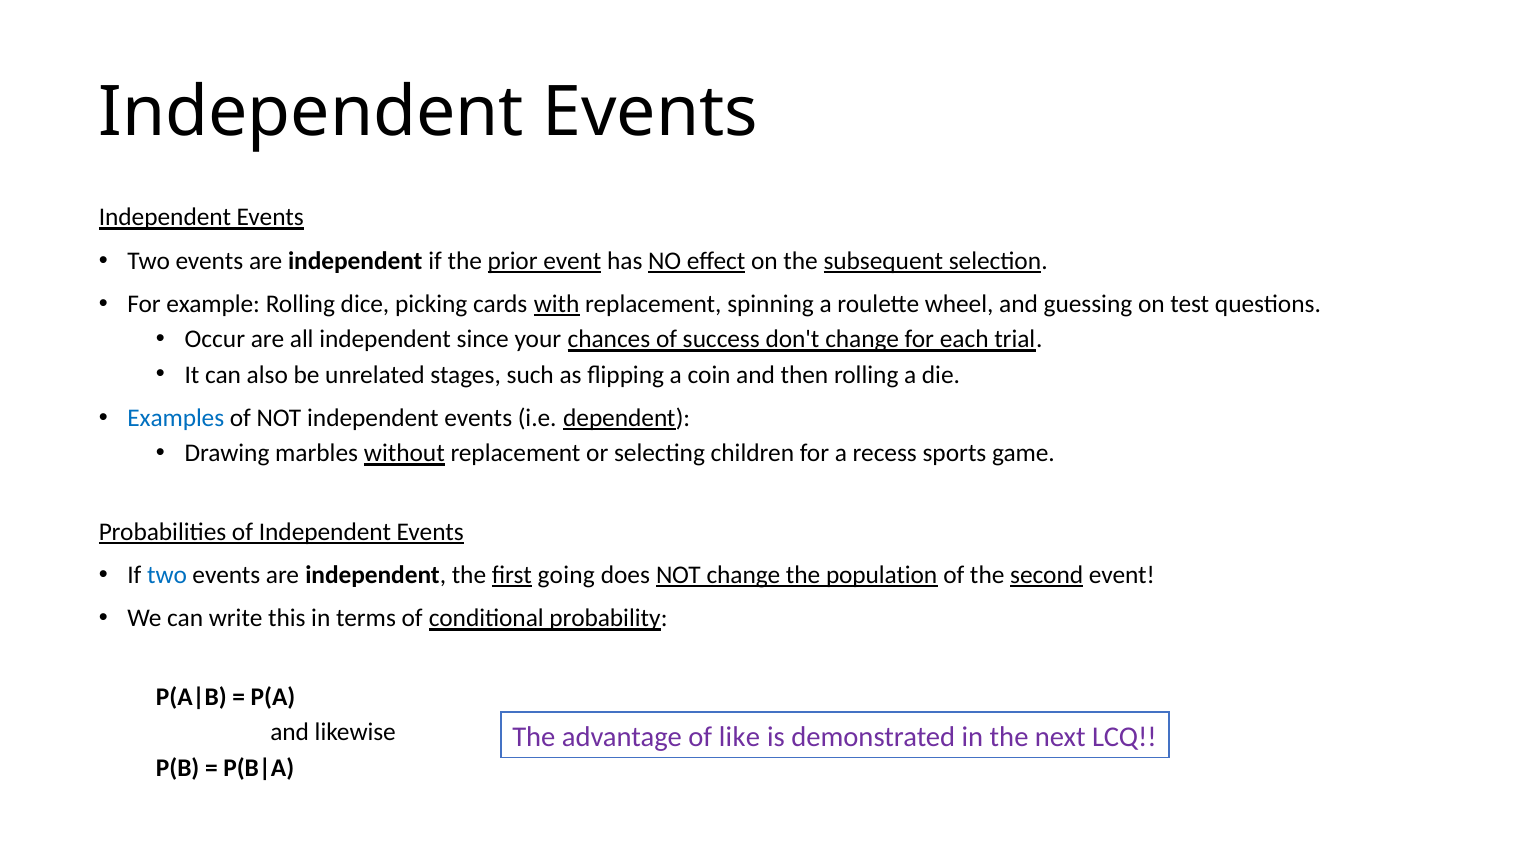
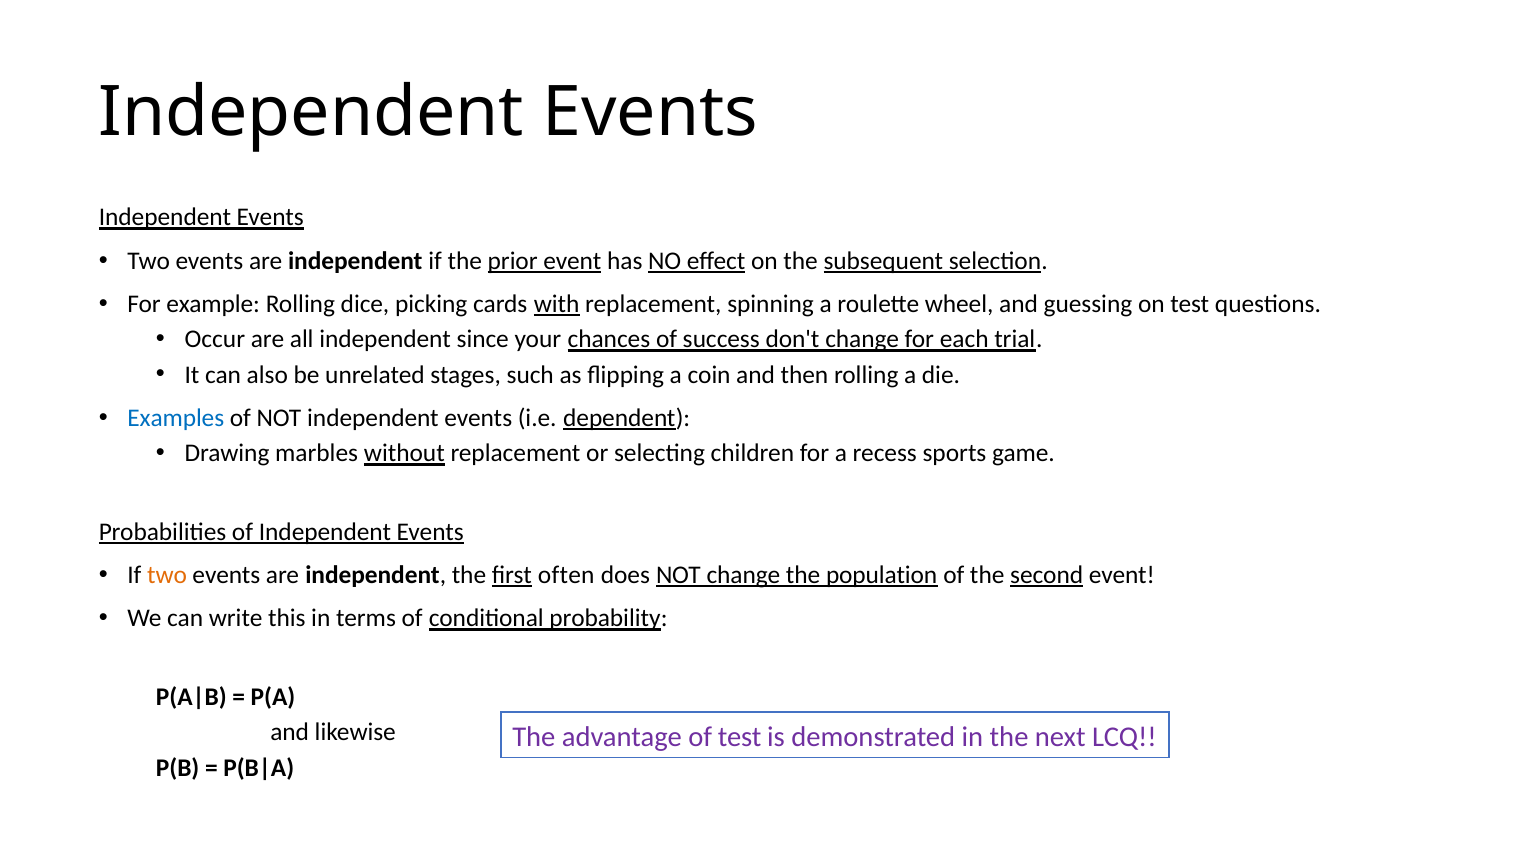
two at (167, 575) colour: blue -> orange
going: going -> often
of like: like -> test
